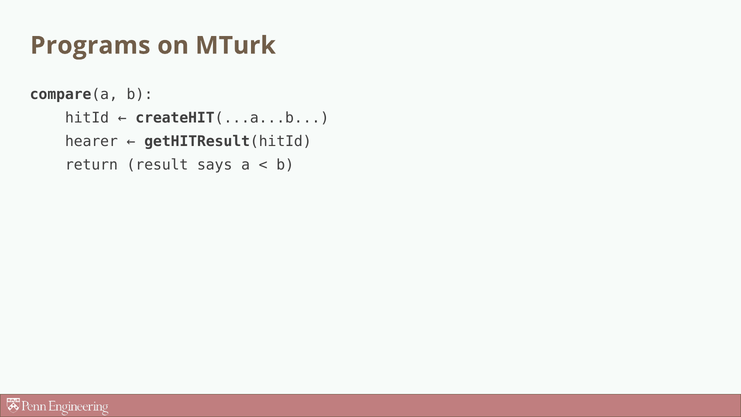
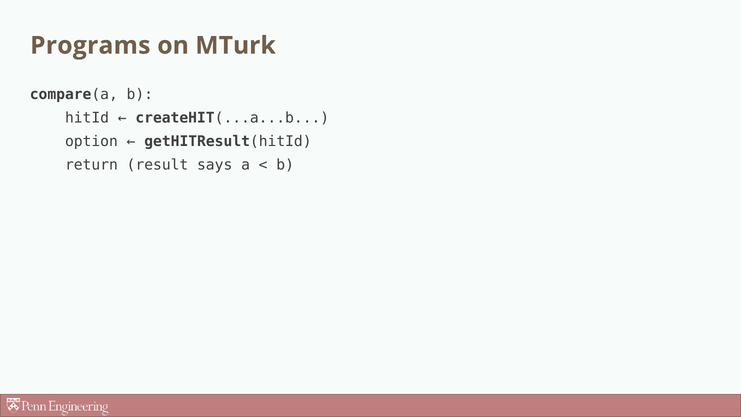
hearer: hearer -> option
